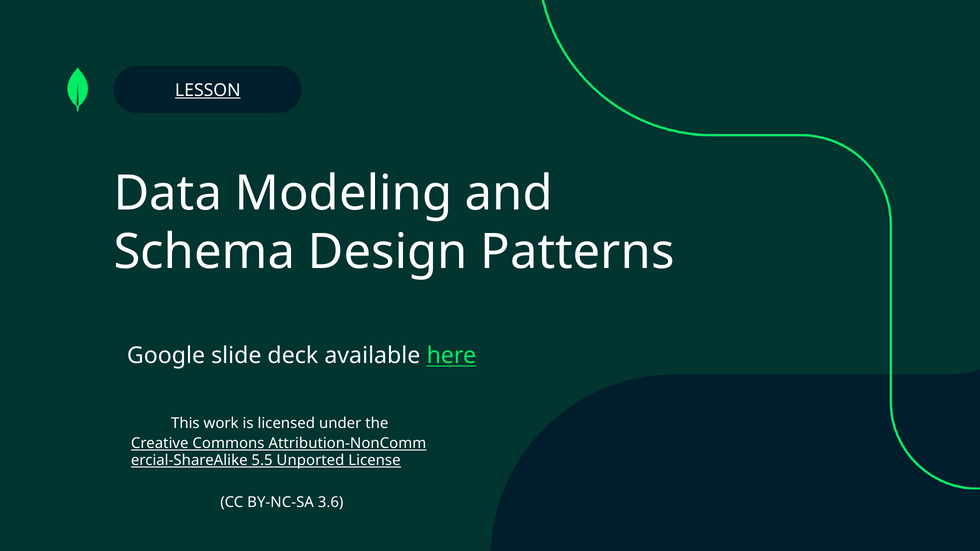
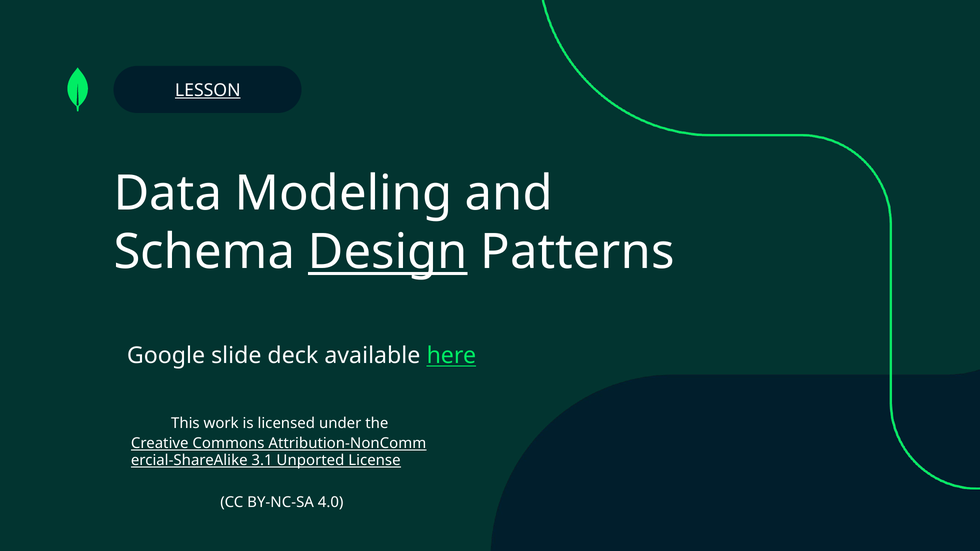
Design underline: none -> present
5.5: 5.5 -> 3.1
3.6: 3.6 -> 4.0
